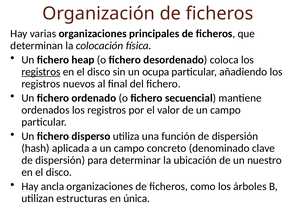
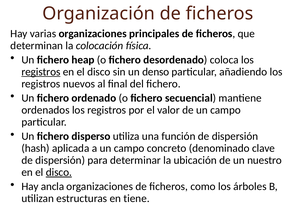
ocupa: ocupa -> denso
disco at (59, 172) underline: none -> present
única: única -> tiene
